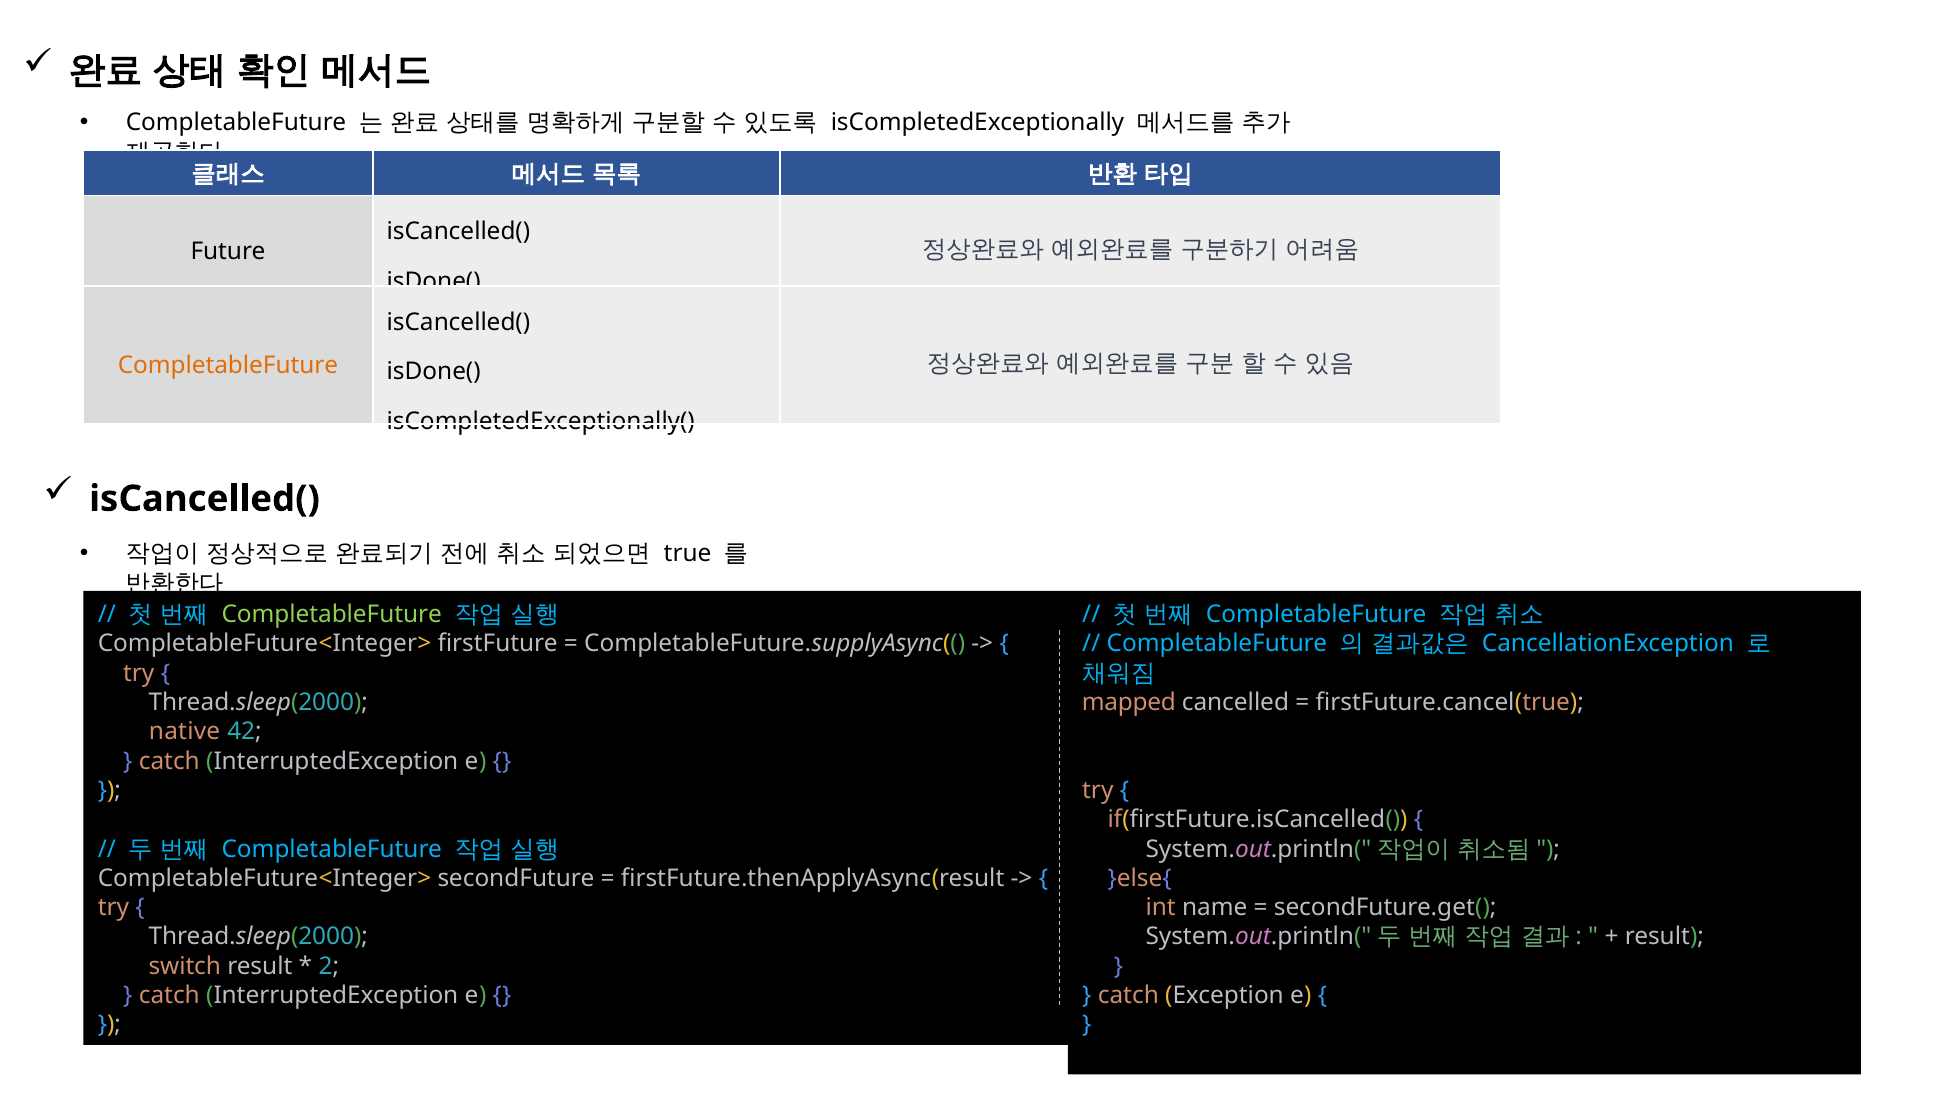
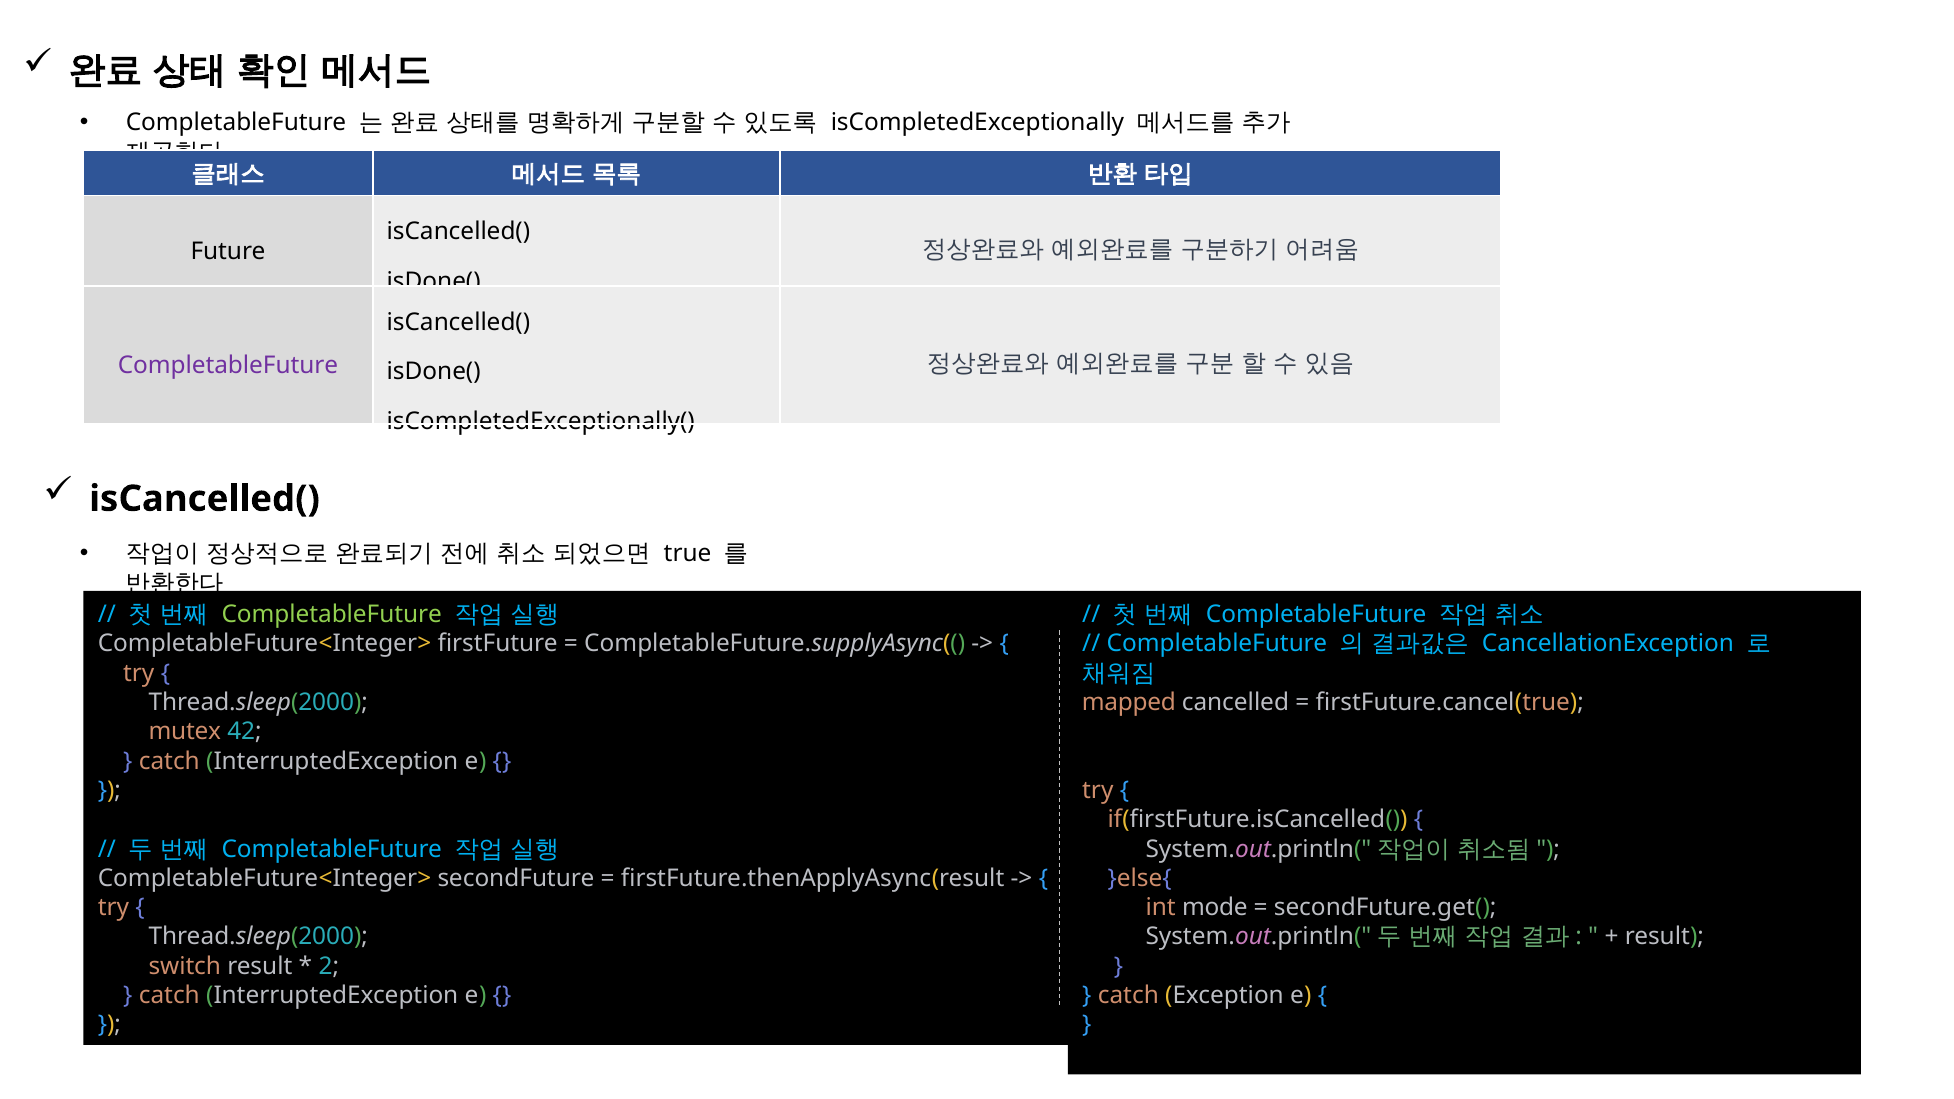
CompletableFuture at (228, 365) colour: orange -> purple
native: native -> mutex
name: name -> mode
